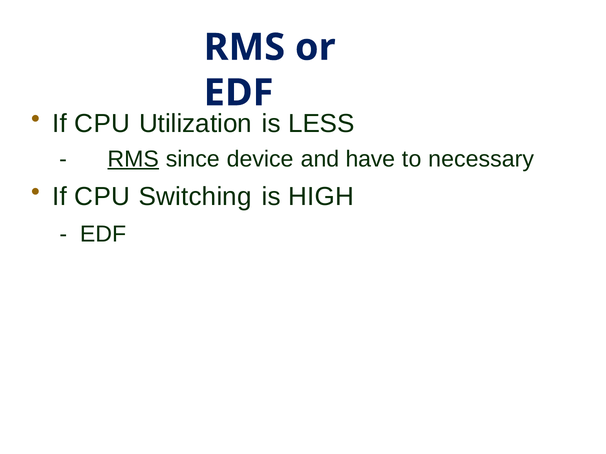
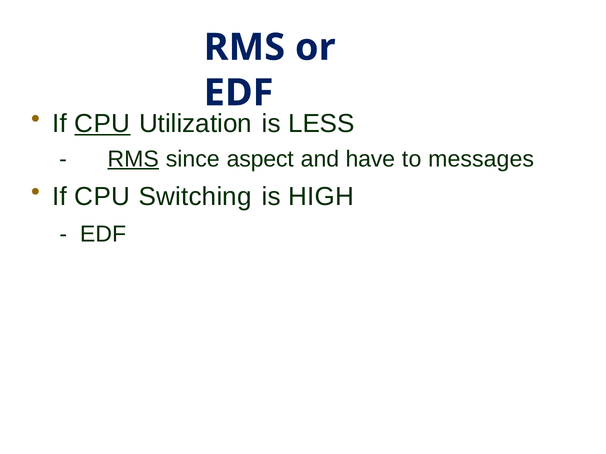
CPU at (102, 124) underline: none -> present
device: device -> aspect
necessary: necessary -> messages
